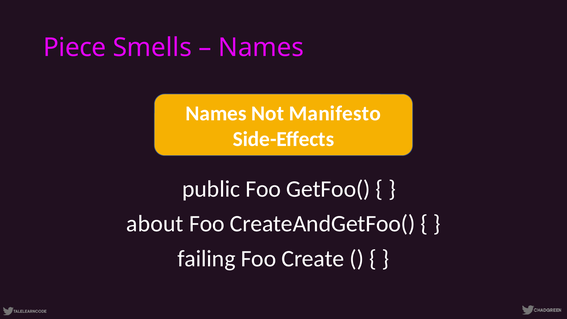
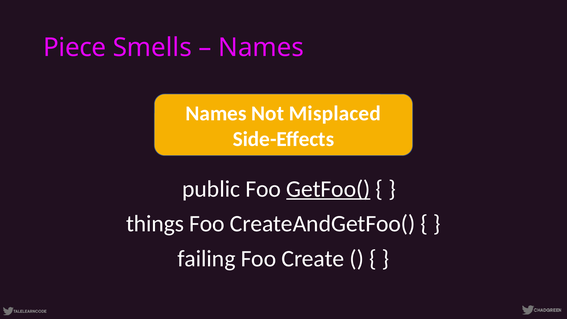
Manifesto: Manifesto -> Misplaced
GetFoo( underline: none -> present
about: about -> things
